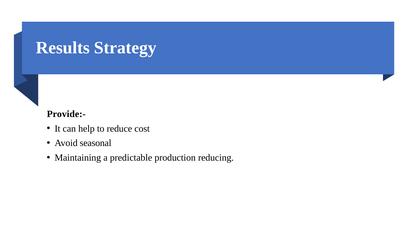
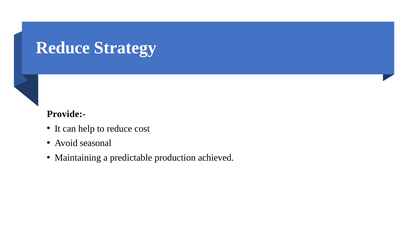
Results at (63, 48): Results -> Reduce
reducing: reducing -> achieved
